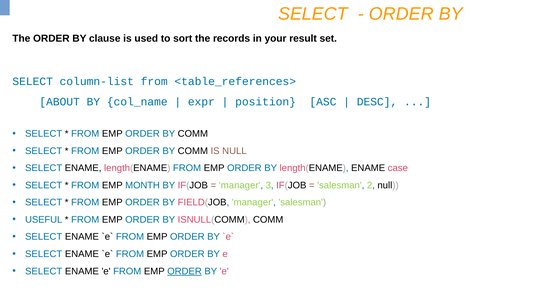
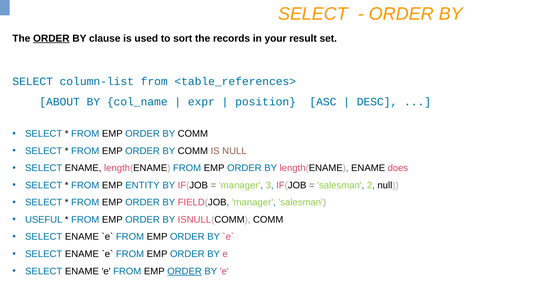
ORDER at (51, 38) underline: none -> present
case: case -> does
MONTH: MONTH -> ENTITY
